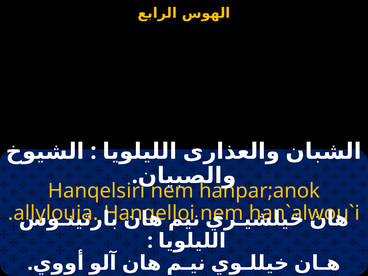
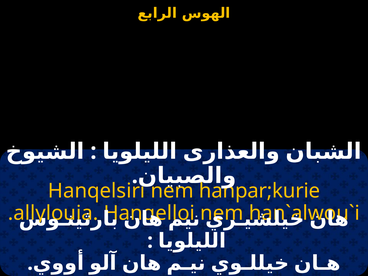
hanpar;anok: hanpar;anok -> hanpar;kurie
